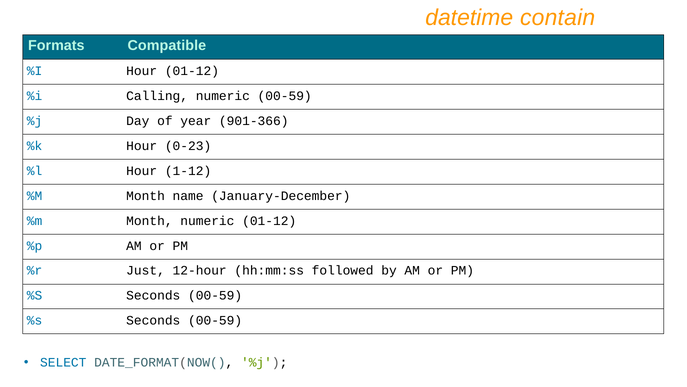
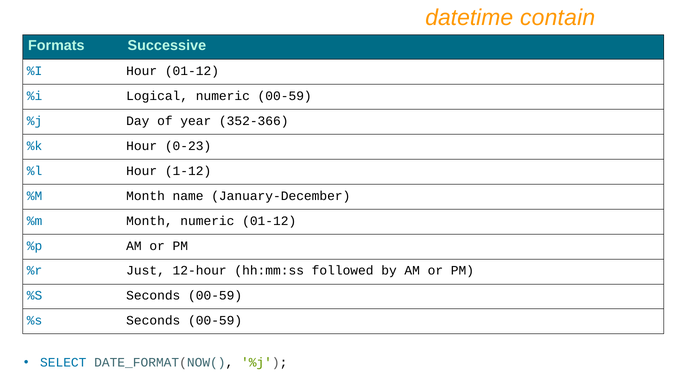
Compatible: Compatible -> Successive
Calling: Calling -> Logical
901-366: 901-366 -> 352-366
